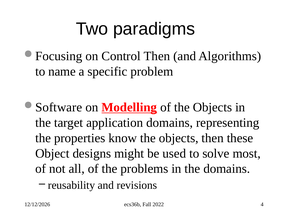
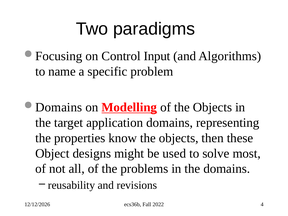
Control Then: Then -> Input
Software at (59, 107): Software -> Domains
